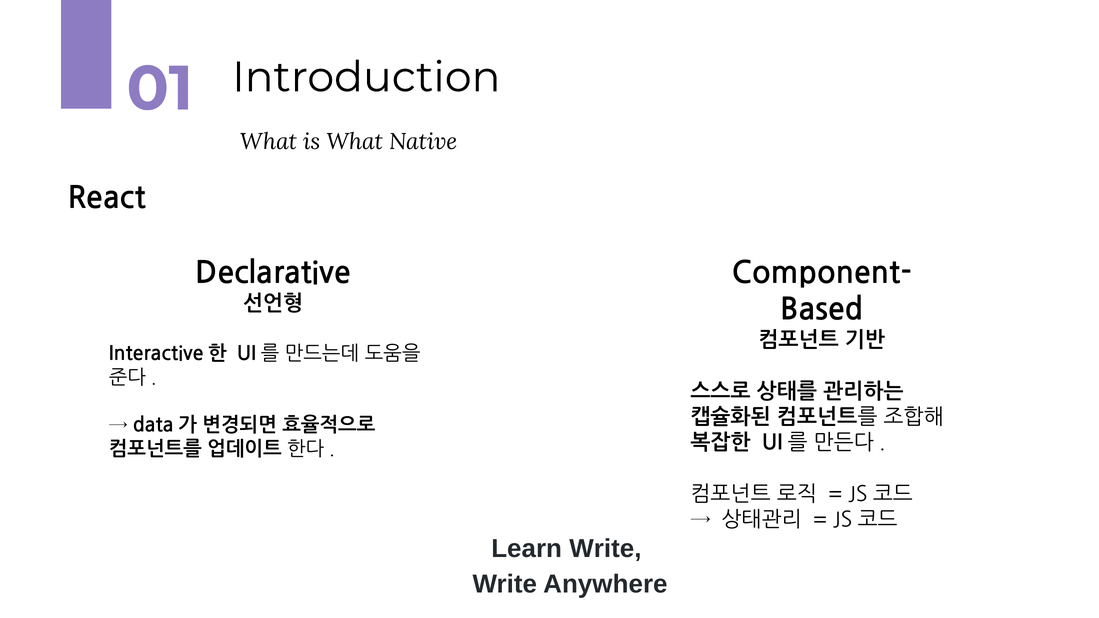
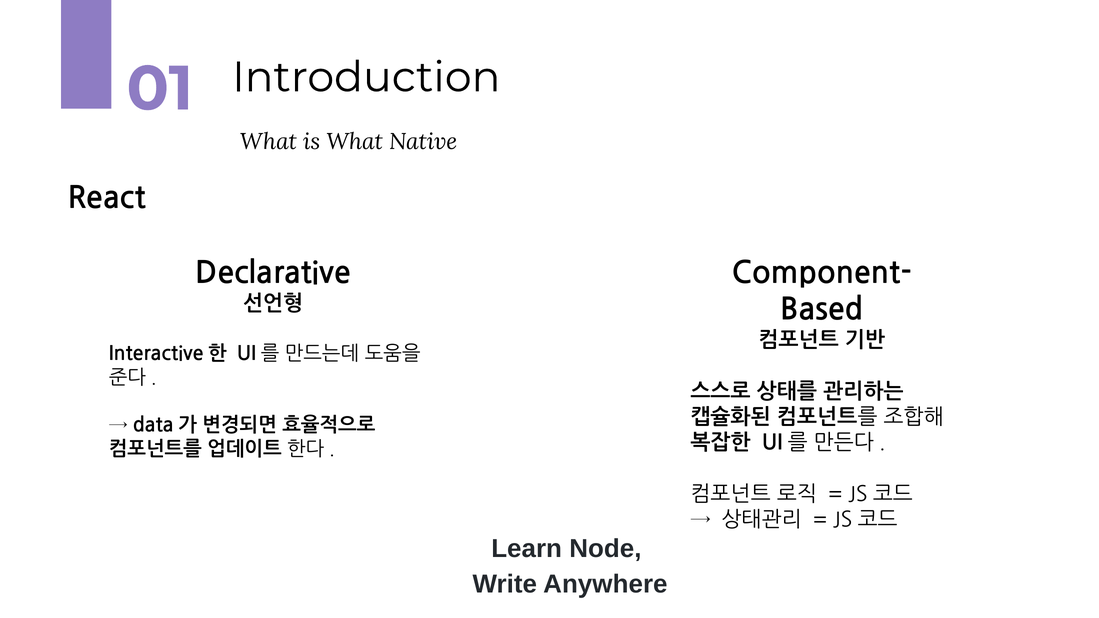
Learn Write: Write -> Node
